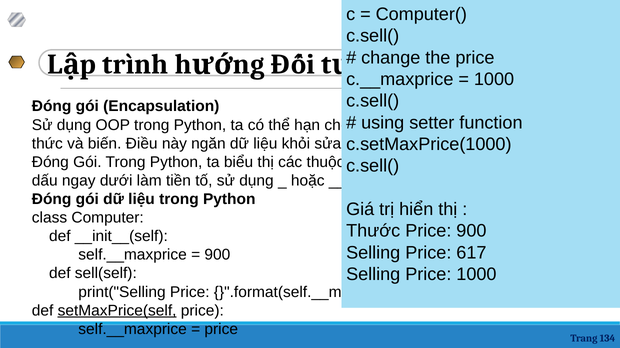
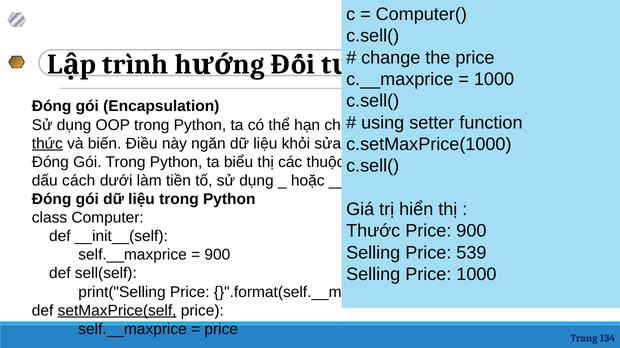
thức underline: none -> present
dấu ngay: ngay -> cách
617: 617 -> 539
